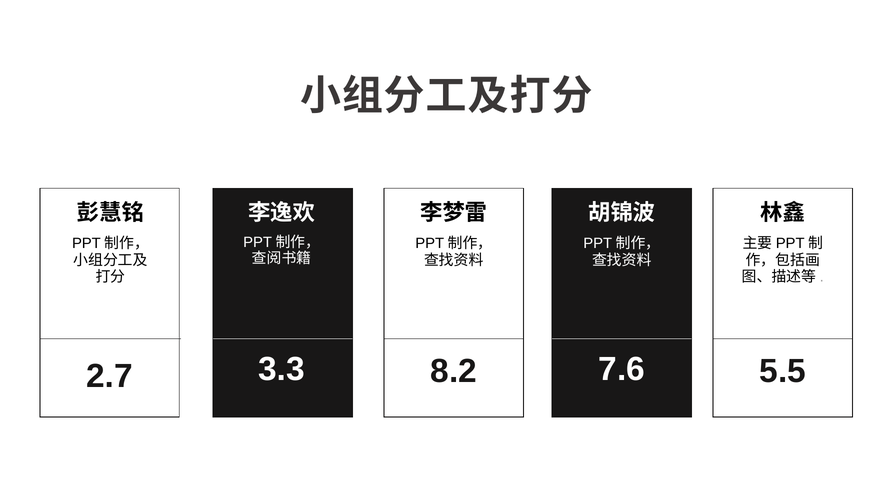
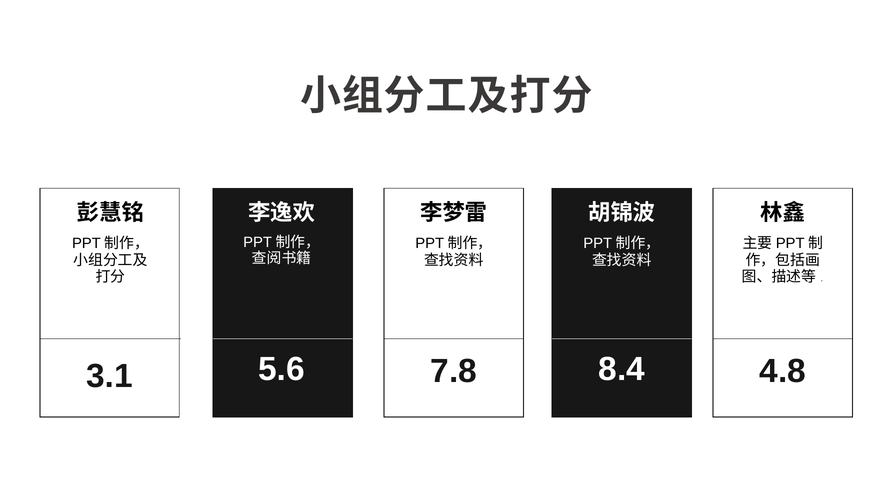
3.3: 3.3 -> 5.6
7.6: 7.6 -> 8.4
8.2: 8.2 -> 7.8
5.5: 5.5 -> 4.8
2.7: 2.7 -> 3.1
